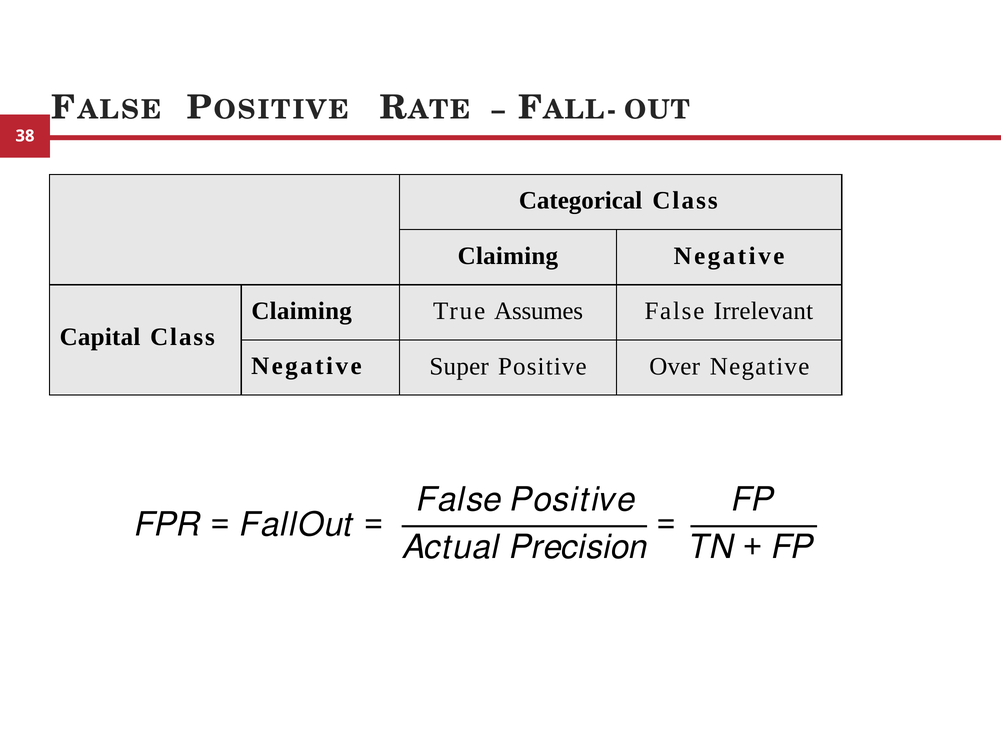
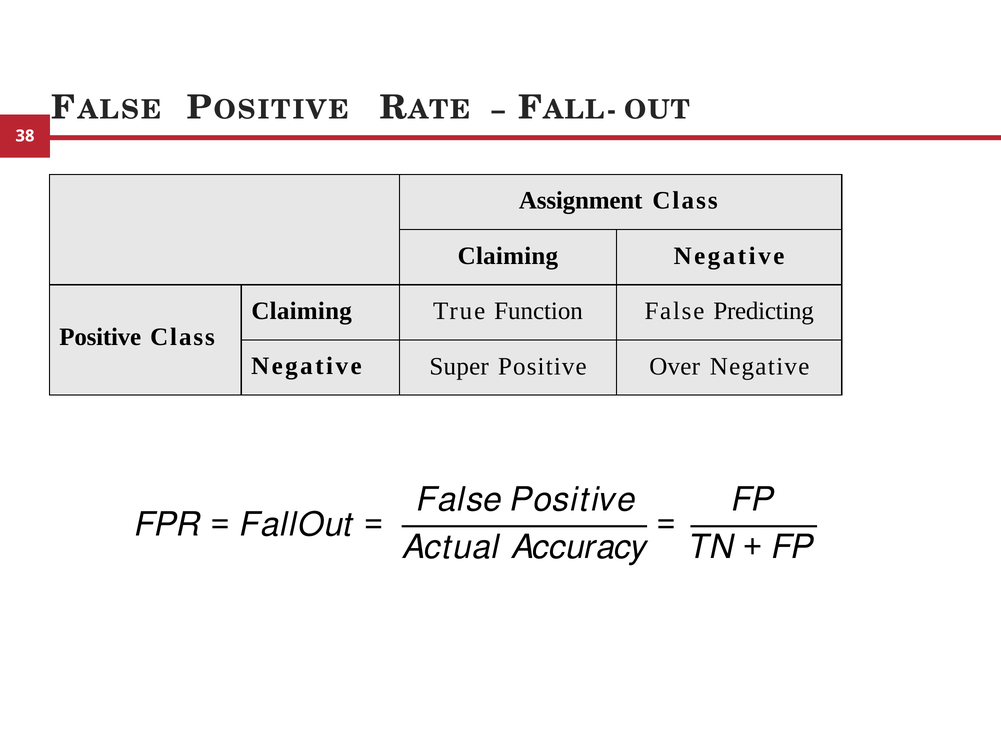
Categorical: Categorical -> Assignment
Assumes: Assumes -> Function
Irrelevant: Irrelevant -> Predicting
Capital at (100, 337): Capital -> Positive
𝑃𝑟𝑒𝑐𝑖𝑠𝑖𝑜𝑛: 𝑃𝑟𝑒𝑐𝑖𝑠𝑖𝑜𝑛 -> 𝐴𝑐𝑐𝑢𝑟𝑎𝑐𝑦
